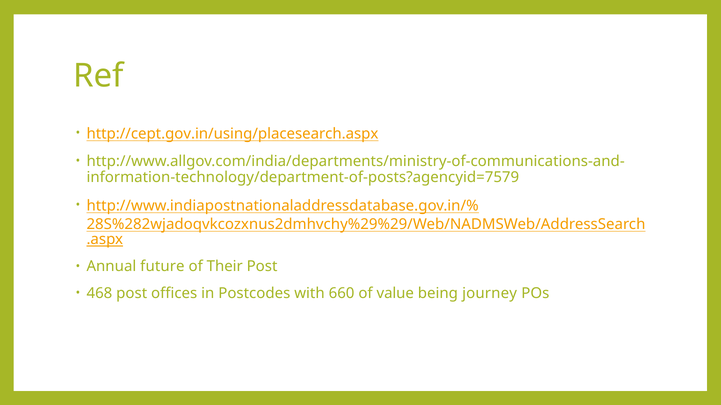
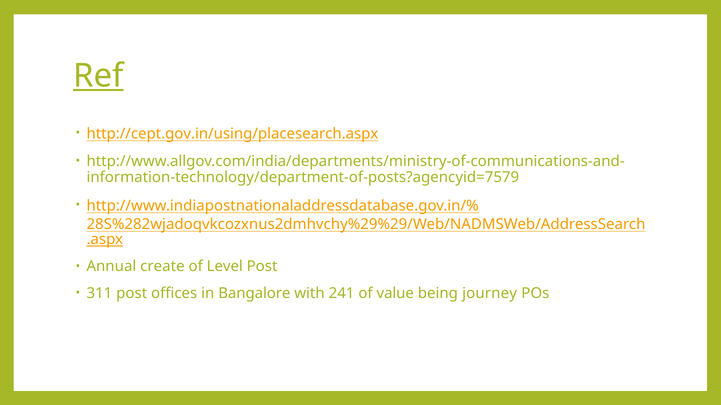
Ref underline: none -> present
future: future -> create
Their: Their -> Level
468: 468 -> 311
Postcodes: Postcodes -> Bangalore
660: 660 -> 241
